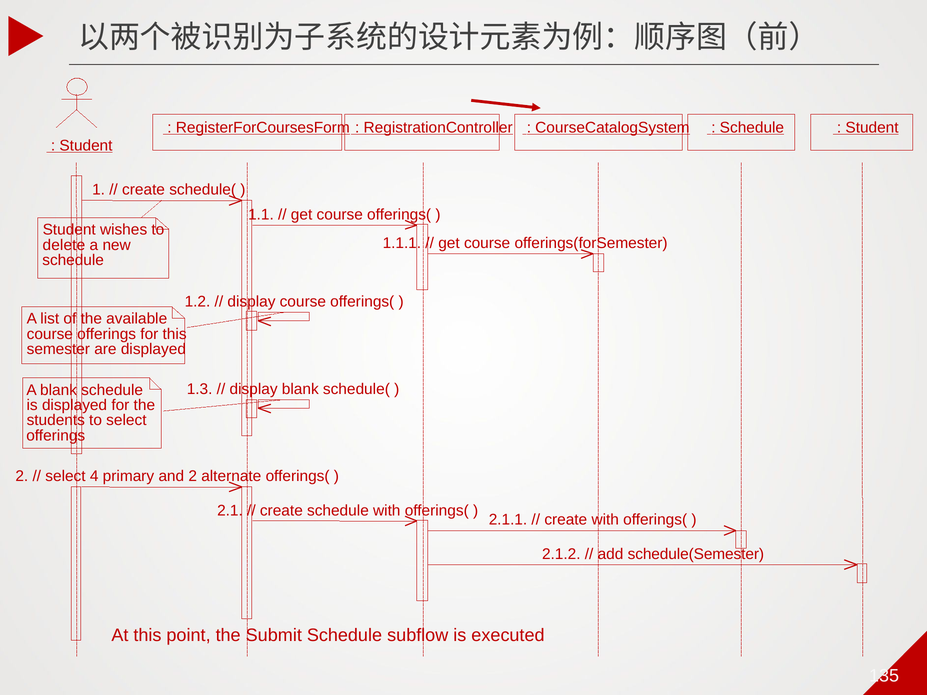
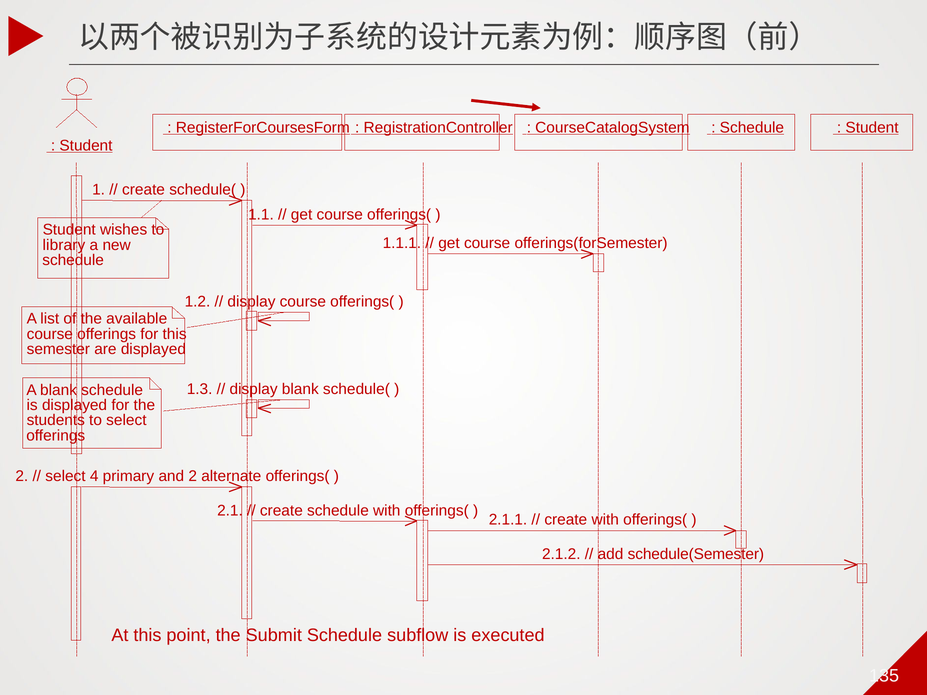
delete: delete -> library
